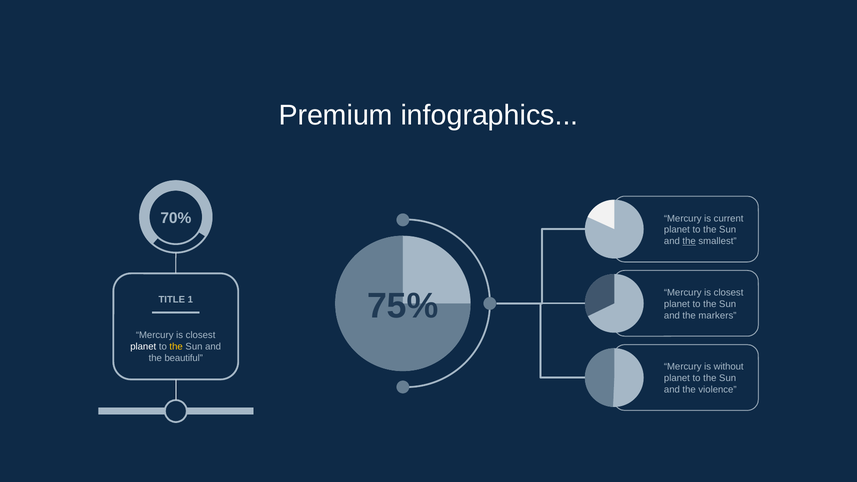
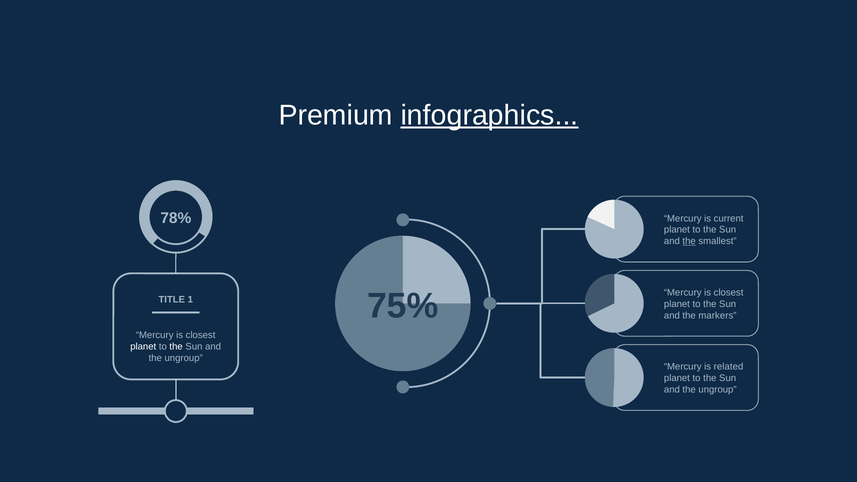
infographics underline: none -> present
70%: 70% -> 78%
the at (176, 347) colour: yellow -> white
beautiful at (184, 358): beautiful -> ungroup
without: without -> related
violence at (718, 390): violence -> ungroup
